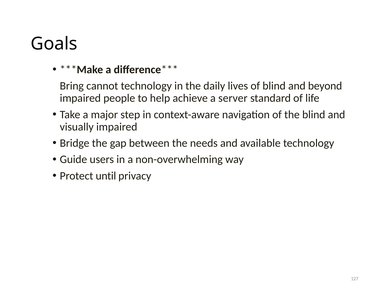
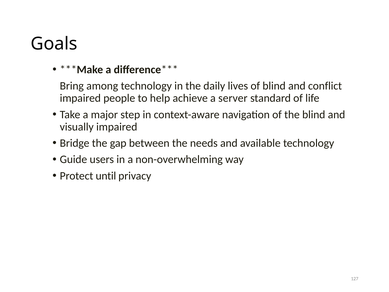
cannot: cannot -> among
beyond: beyond -> conflict
